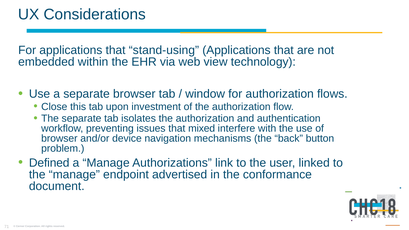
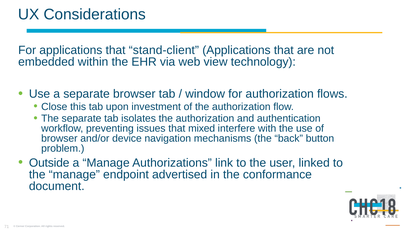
stand-using: stand-using -> stand-client
Defined: Defined -> Outside
